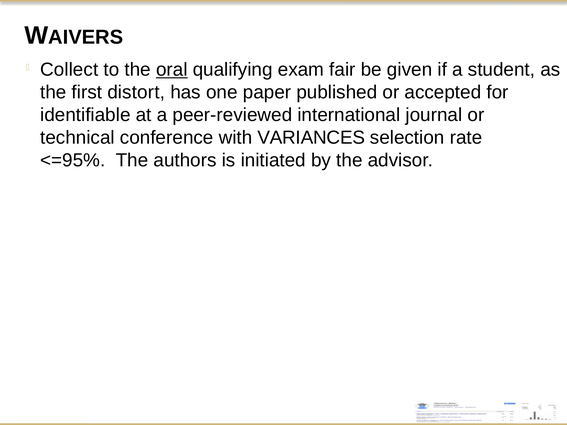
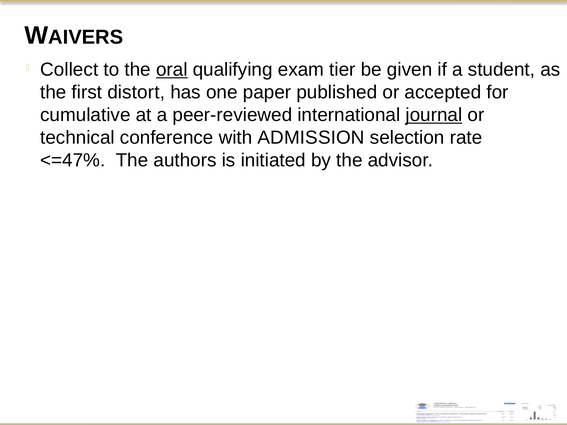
fair: fair -> tier
identifiable: identifiable -> cumulative
journal underline: none -> present
VARIANCES: VARIANCES -> ADMISSION
<=95%: <=95% -> <=47%
